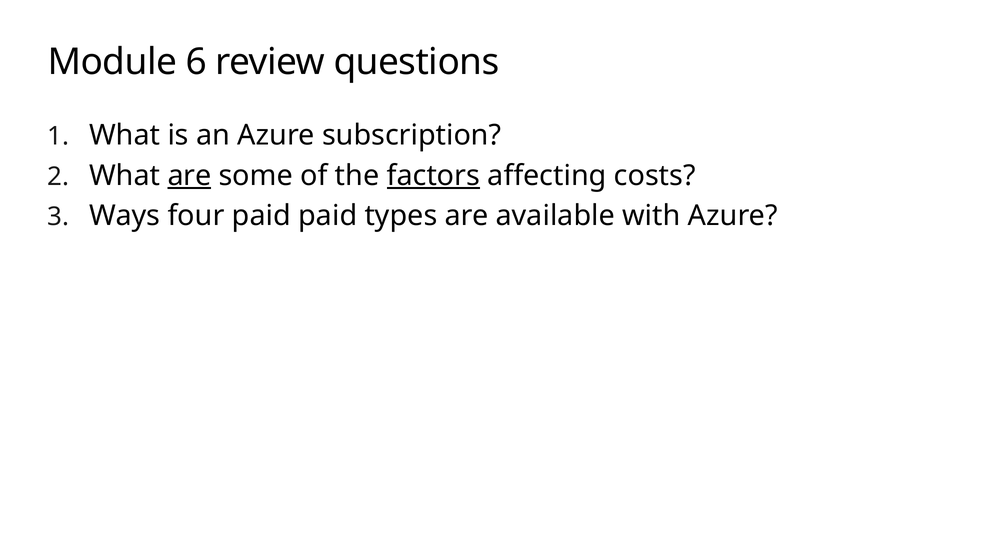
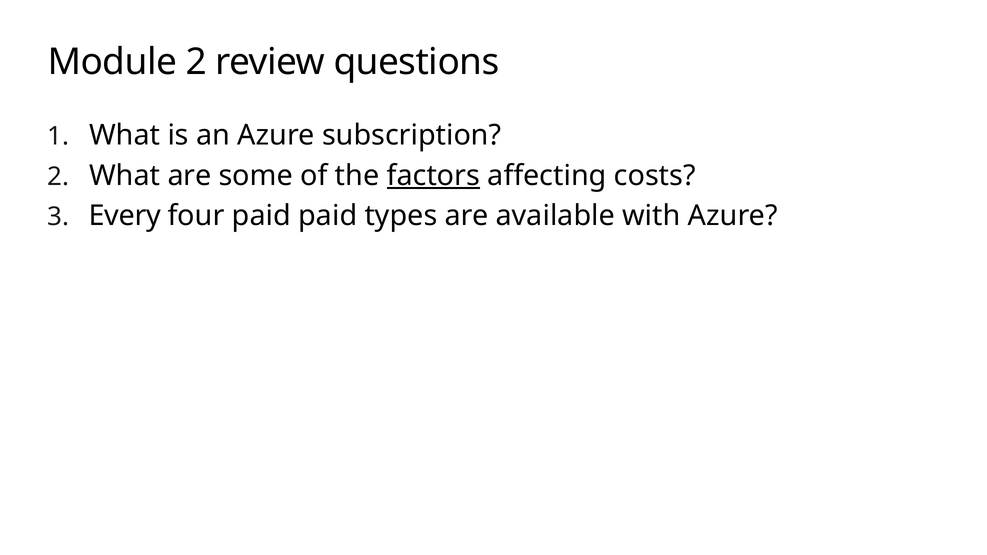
Module 6: 6 -> 2
are at (189, 176) underline: present -> none
Ways: Ways -> Every
